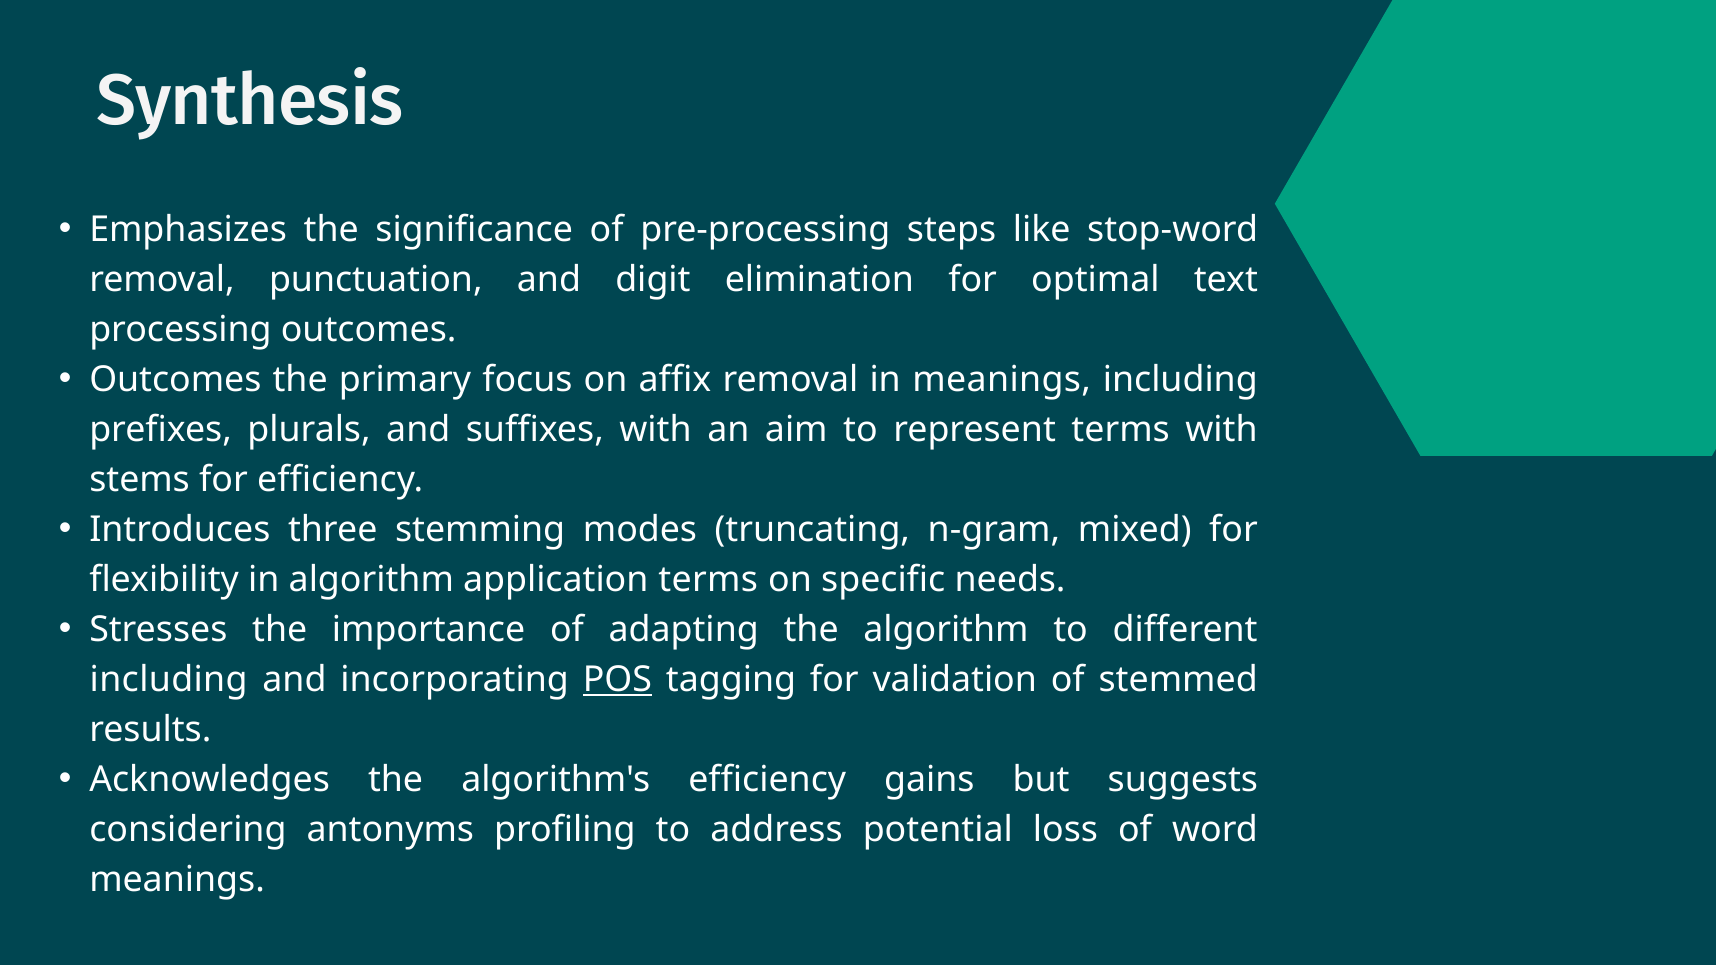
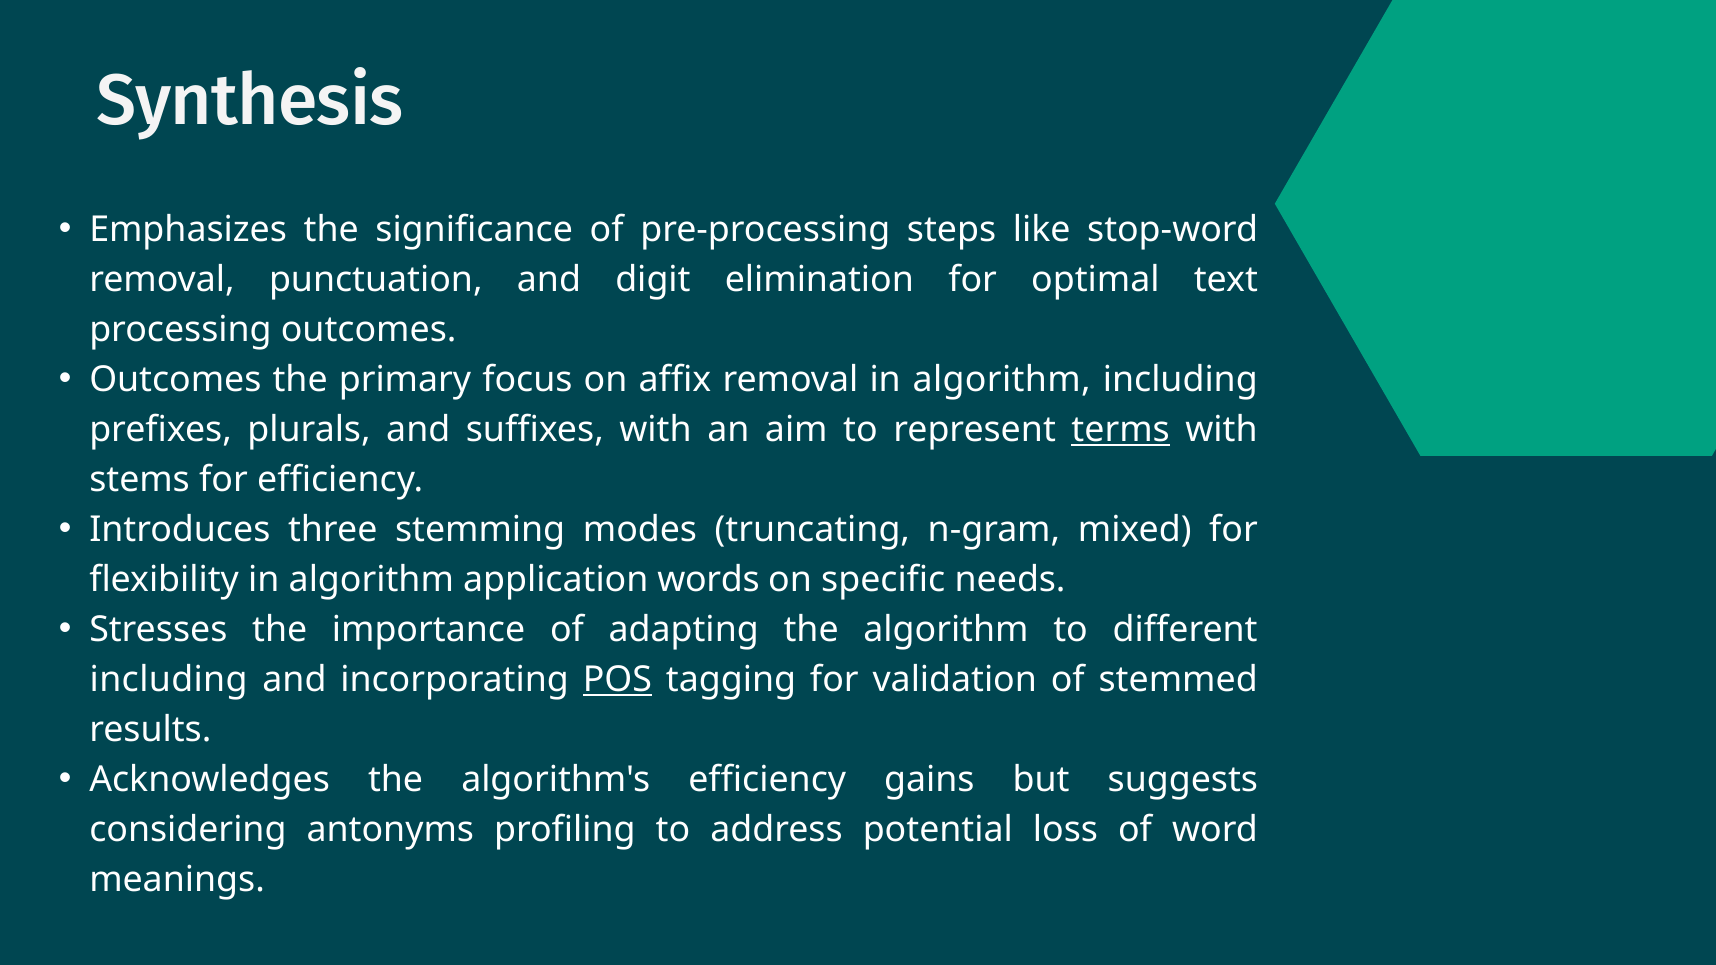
removal in meanings: meanings -> algorithm
terms at (1121, 430) underline: none -> present
application terms: terms -> words
